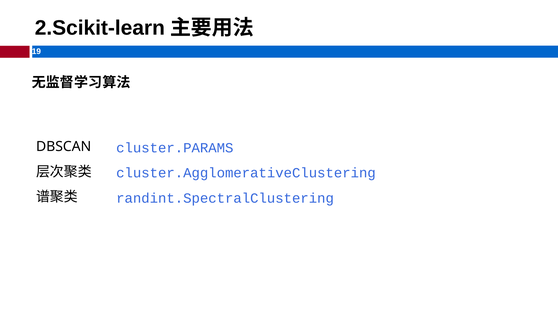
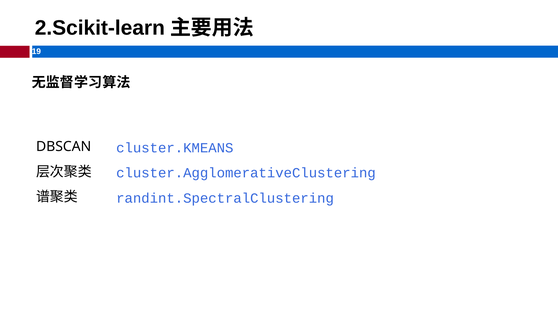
cluster.PARAMS: cluster.PARAMS -> cluster.KMEANS
